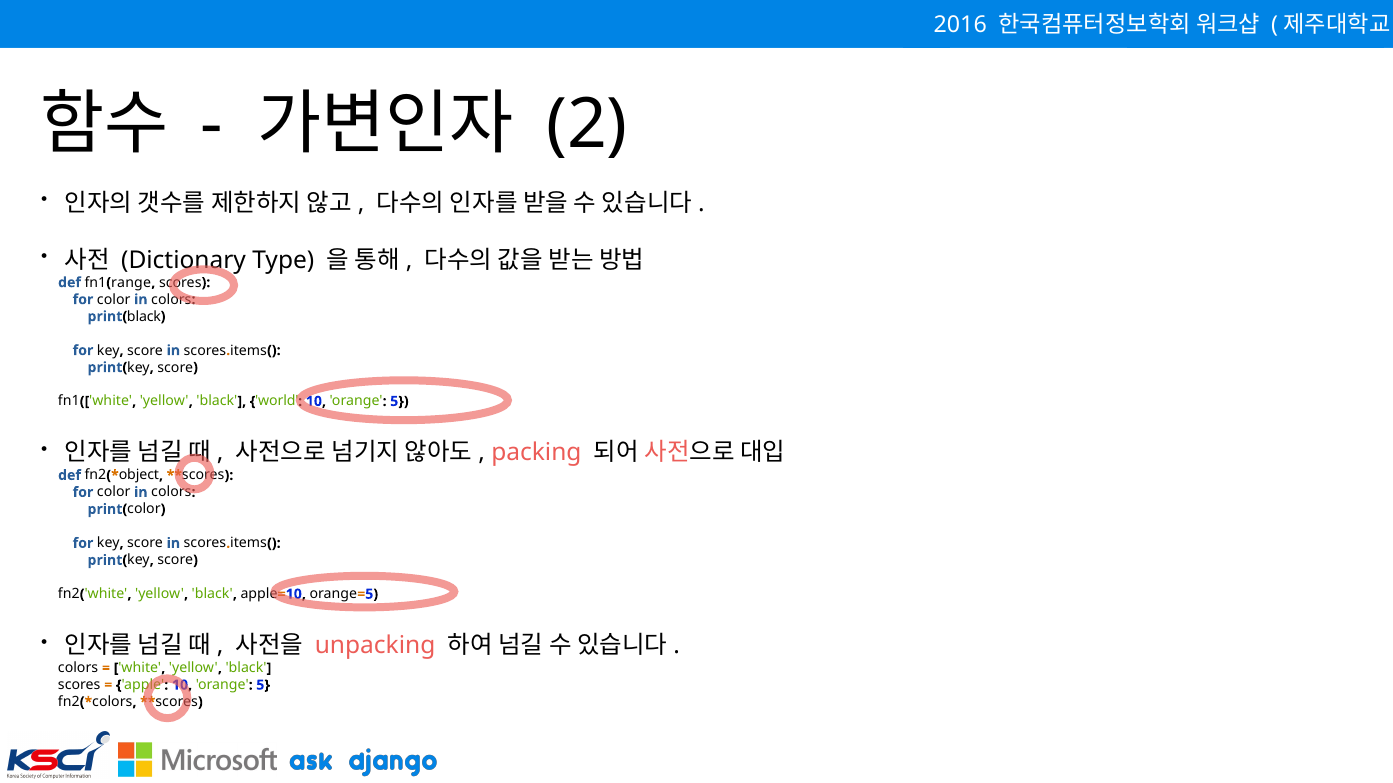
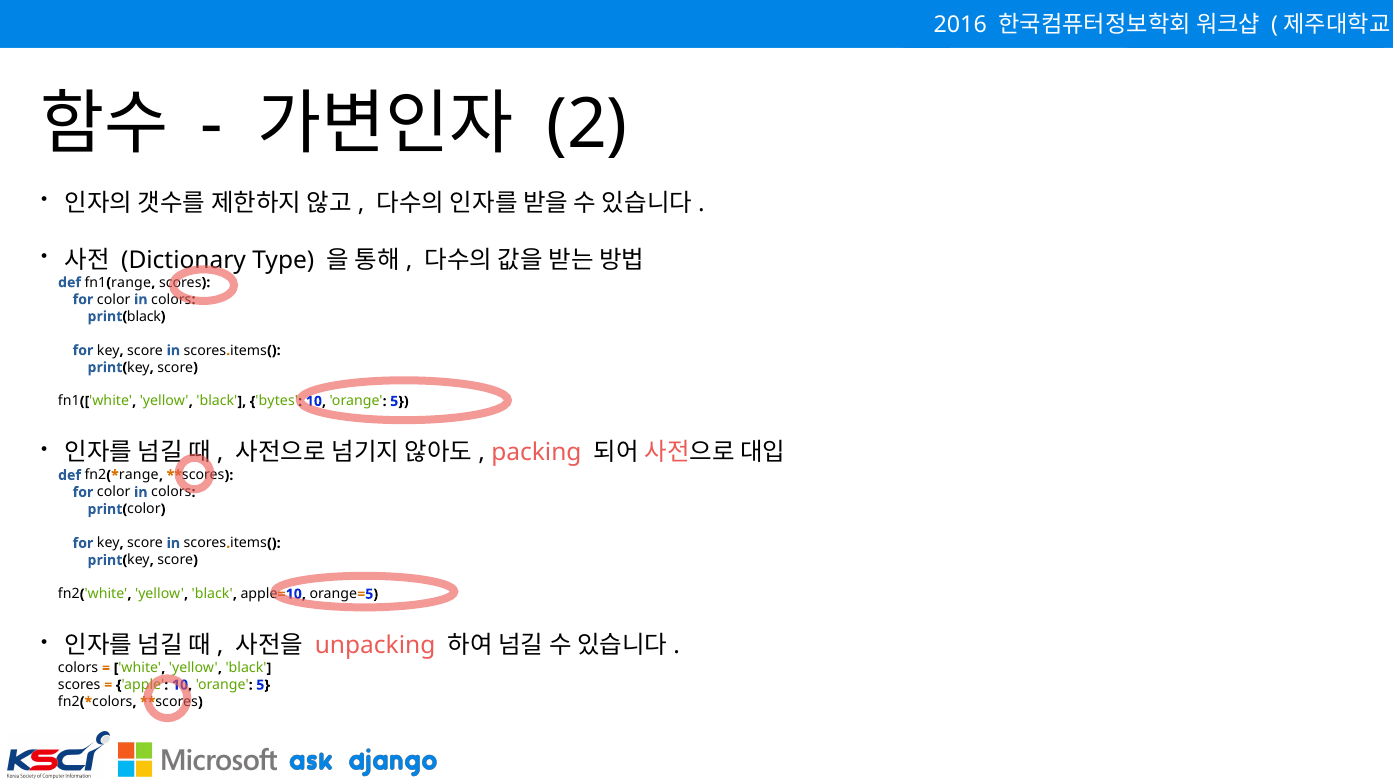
world: world -> bytes
object at (139, 476): object -> range
